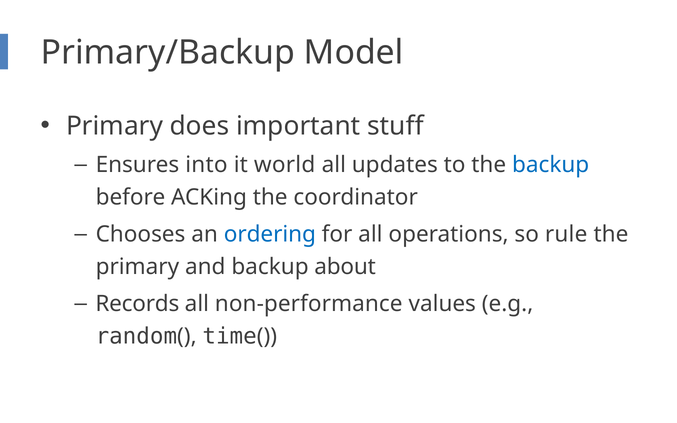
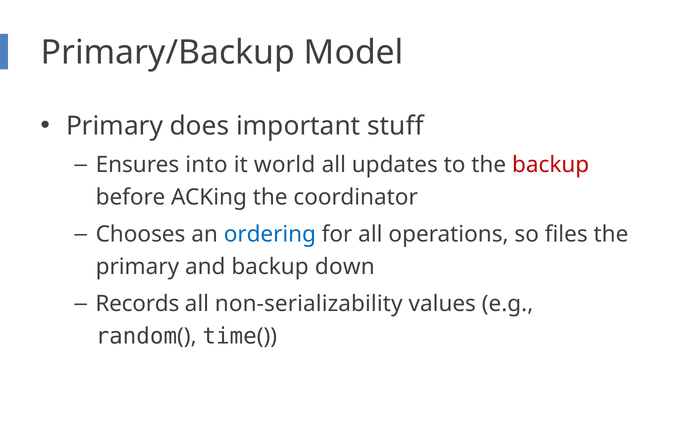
backup at (551, 165) colour: blue -> red
rule: rule -> files
about: about -> down
non-performance: non-performance -> non-serializability
